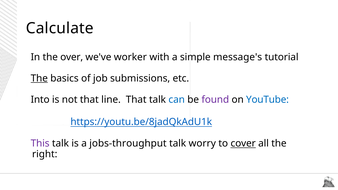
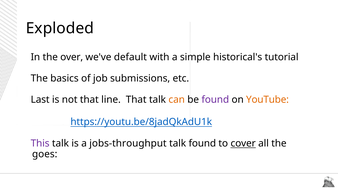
Calculate: Calculate -> Exploded
worker: worker -> default
message's: message's -> historical's
The at (39, 78) underline: present -> none
Into: Into -> Last
can colour: blue -> orange
YouTube colour: blue -> orange
talk worry: worry -> found
right: right -> goes
